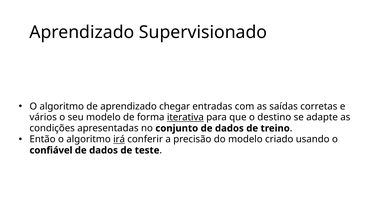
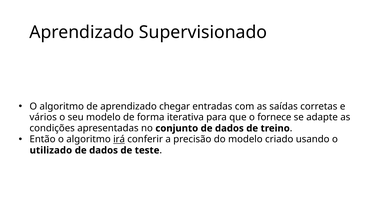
iterativa underline: present -> none
destino: destino -> fornece
confiável: confiável -> utilizado
